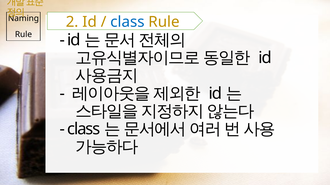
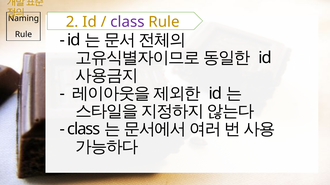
class at (127, 22) colour: blue -> purple
